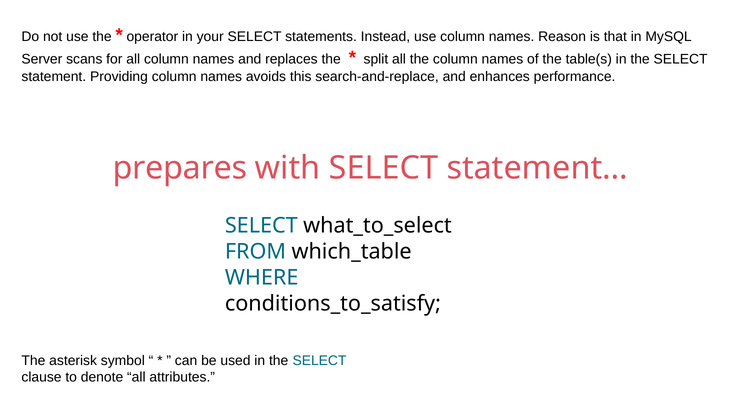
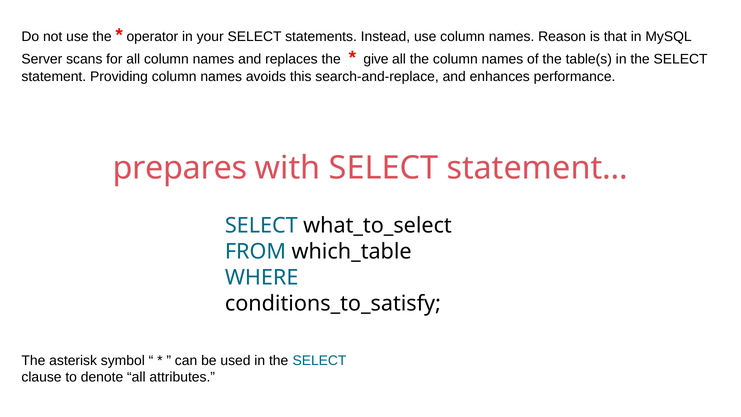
split: split -> give
